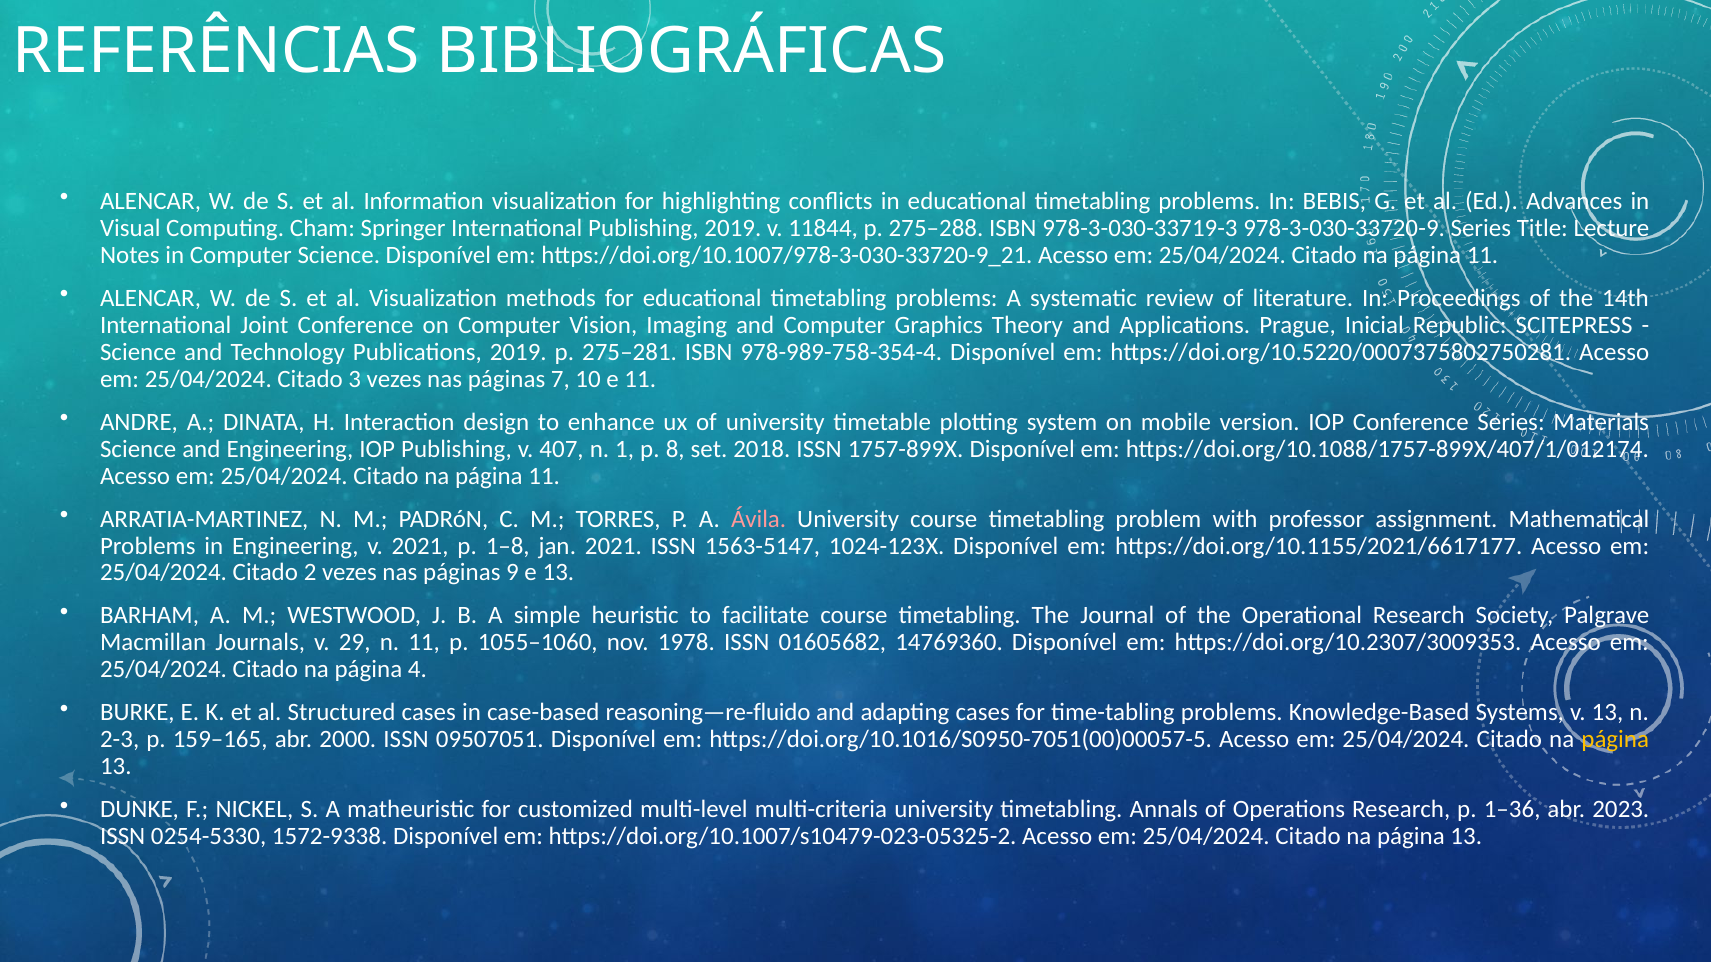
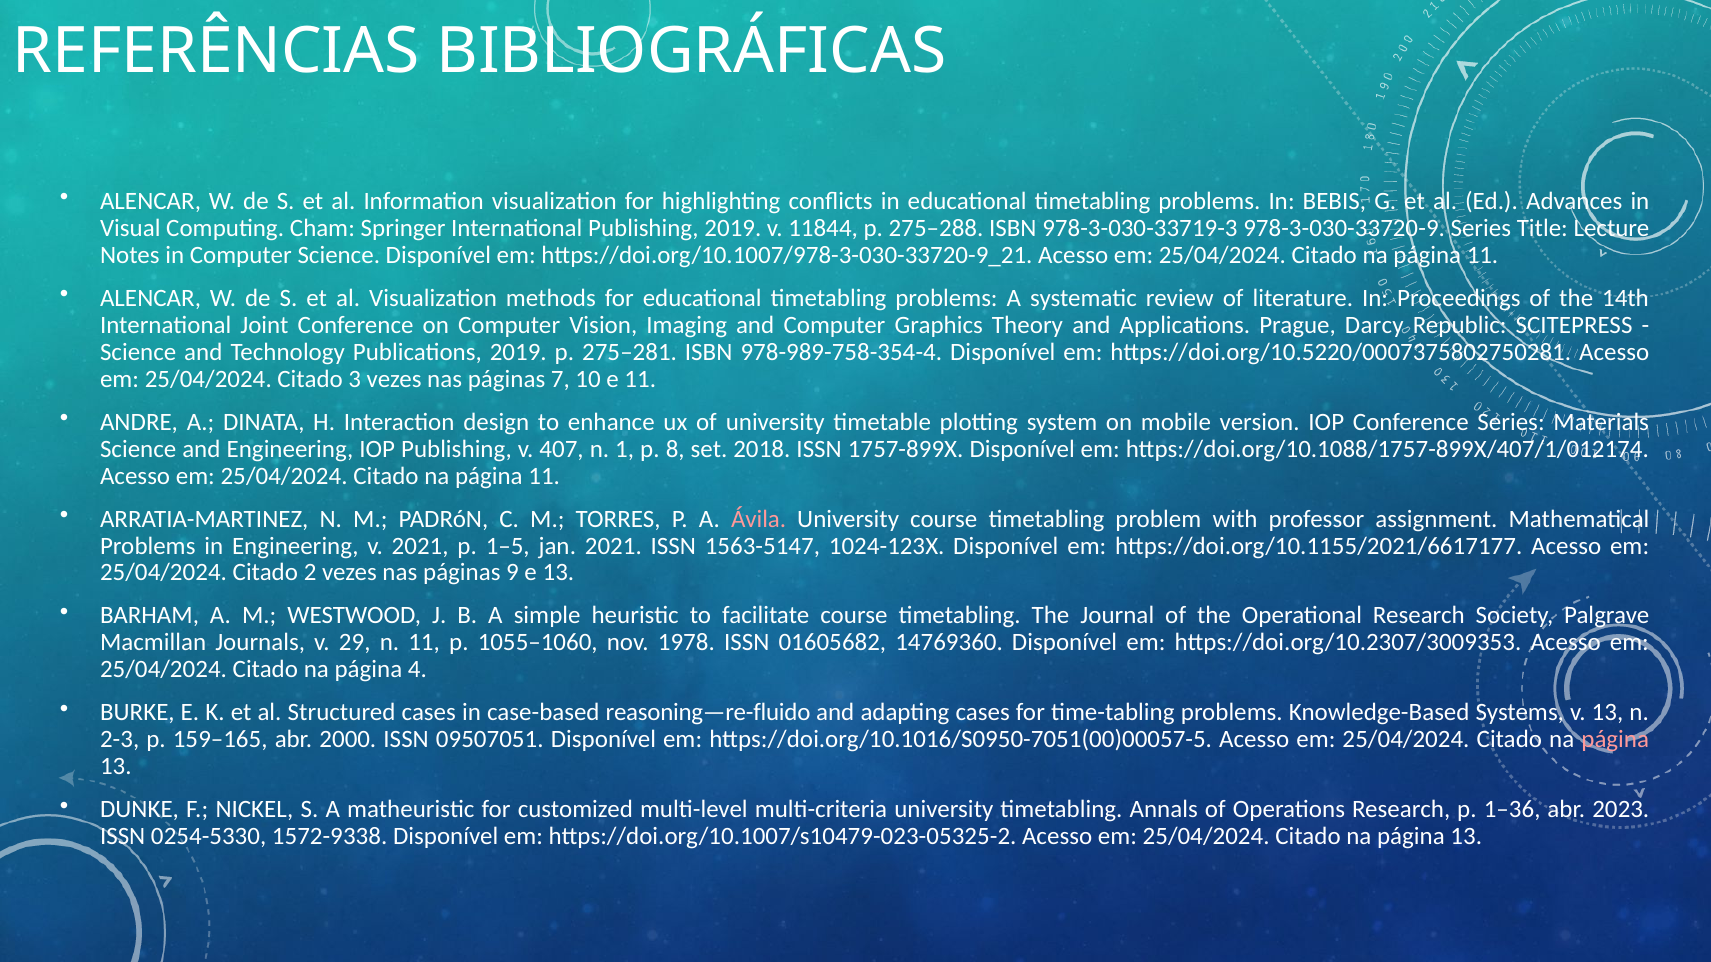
Inicial: Inicial -> Darcy
1–8: 1–8 -> 1–5
página at (1615, 740) colour: yellow -> pink
